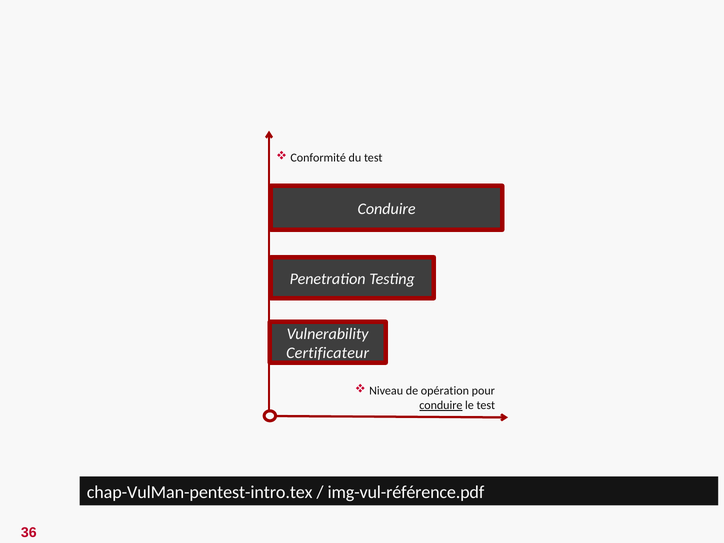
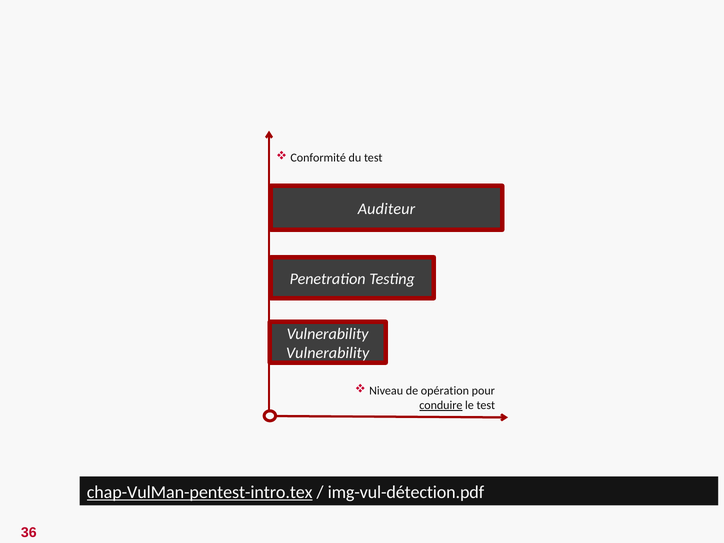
Conduire at (387, 209): Conduire -> Auditeur
Certificateur at (328, 353): Certificateur -> Vulnerability
chap-VulMan-pentest-intro.tex underline: none -> present
img-vul-référence.pdf: img-vul-référence.pdf -> img-vul-détection.pdf
